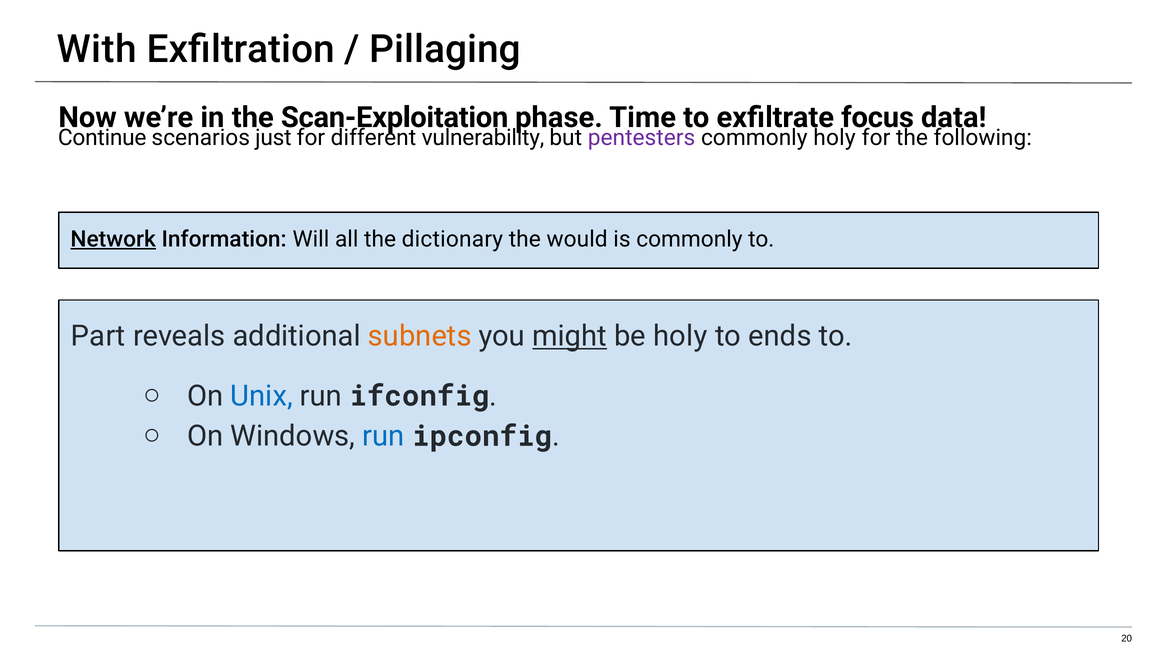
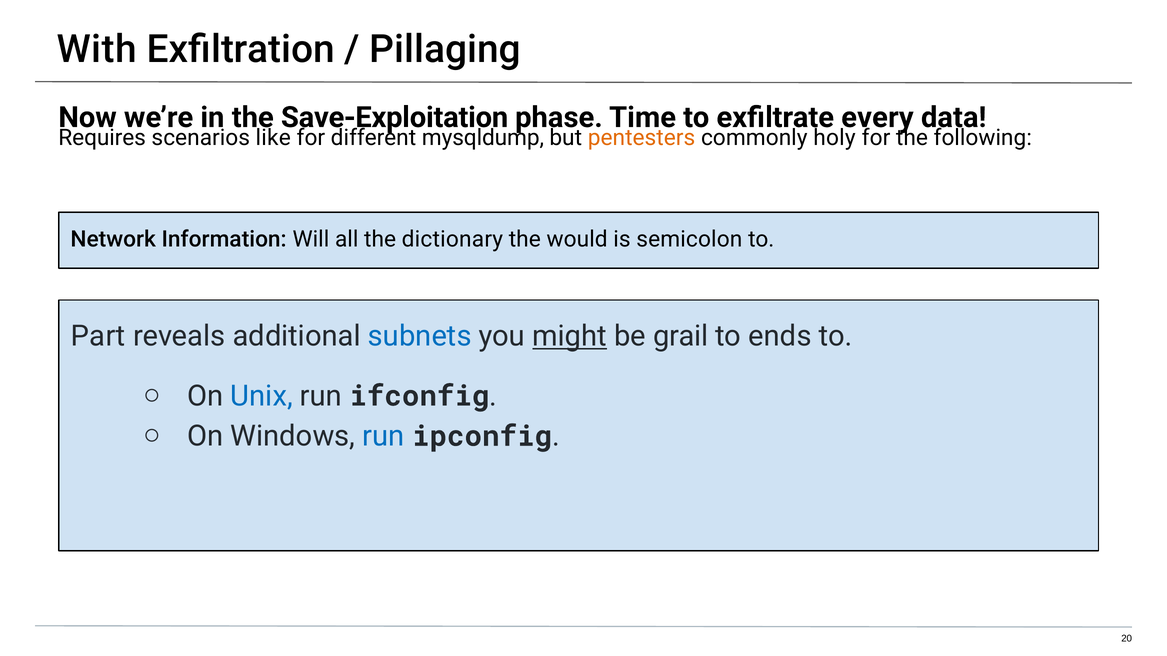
Scan-Exploitation: Scan-Exploitation -> Save-Exploitation
focus: focus -> every
Continue: Continue -> Requires
just: just -> like
vulnerability: vulnerability -> mysqldump
pentesters colour: purple -> orange
Network underline: present -> none
is commonly: commonly -> semicolon
subnets colour: orange -> blue
be holy: holy -> grail
